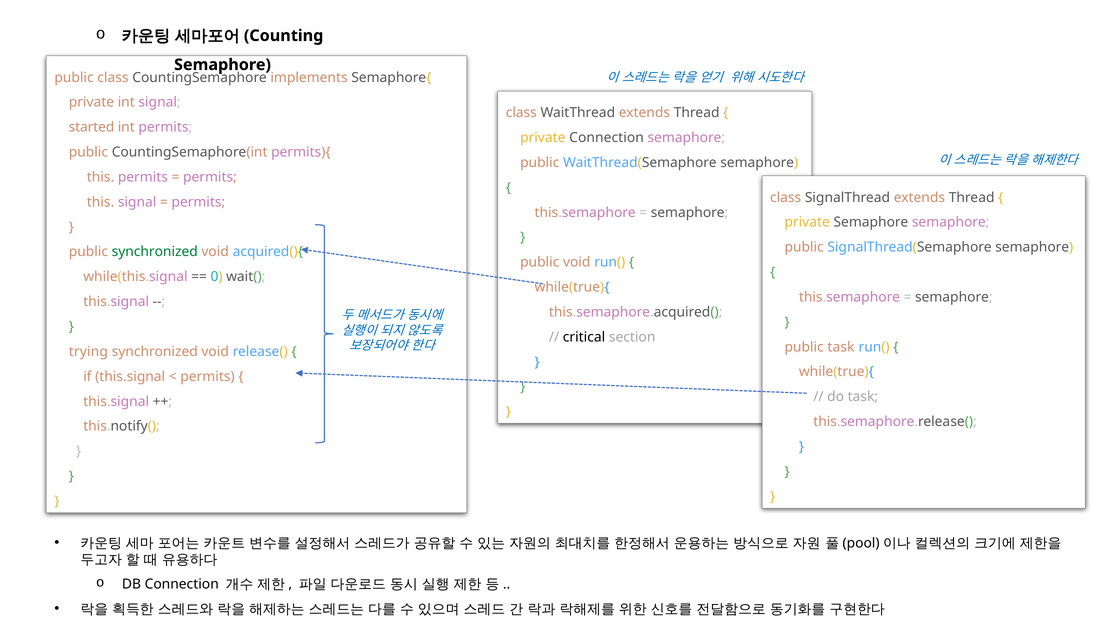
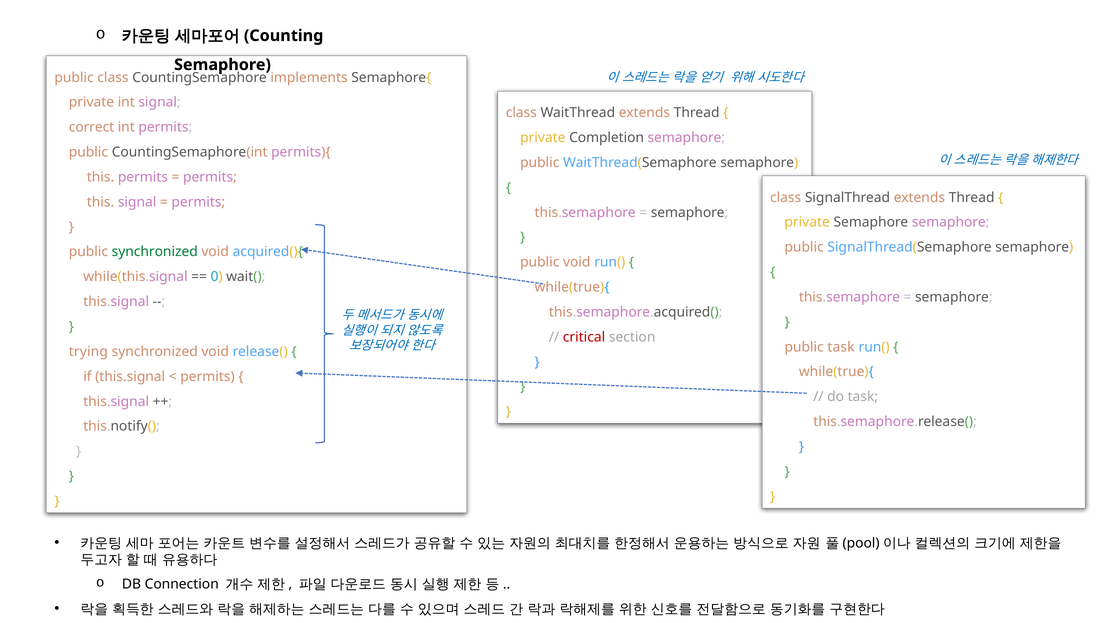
started: started -> correct
private Connection: Connection -> Completion
critical colour: black -> red
